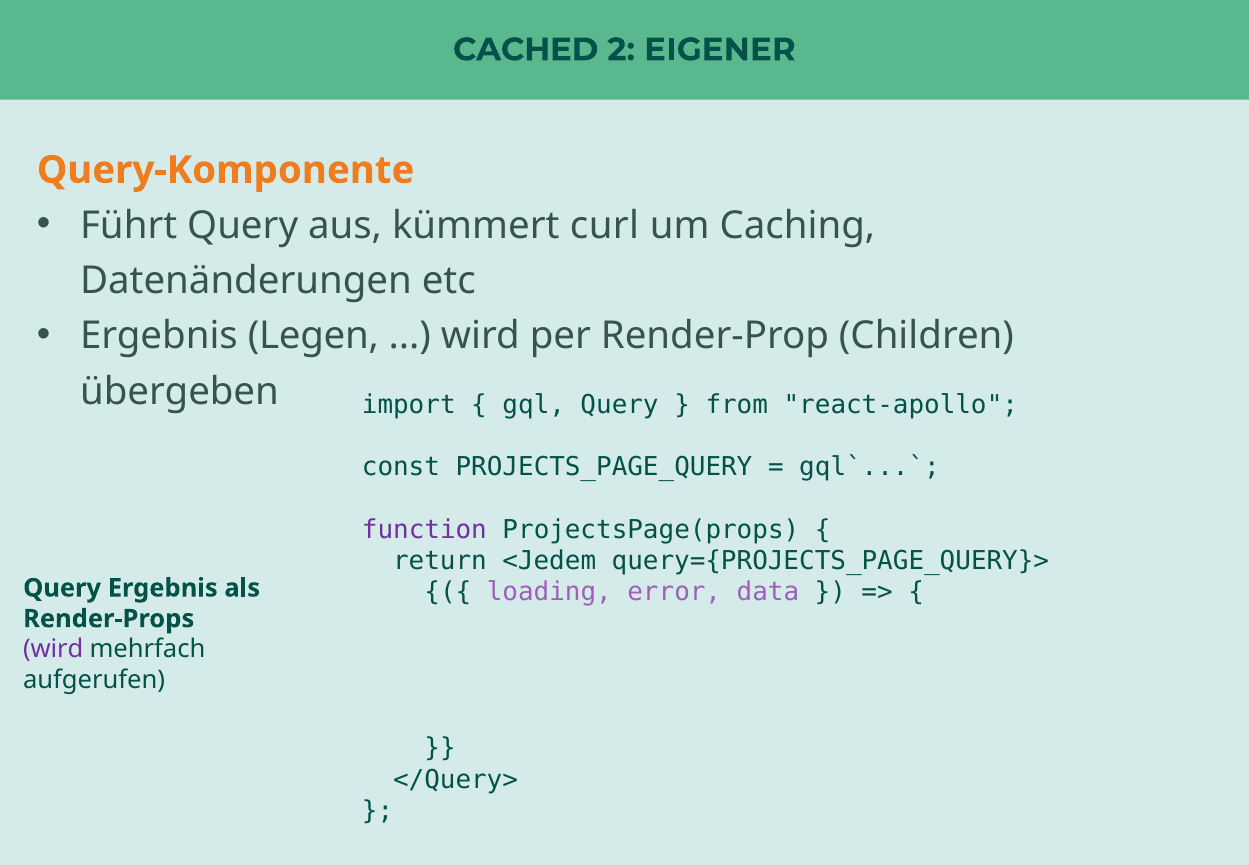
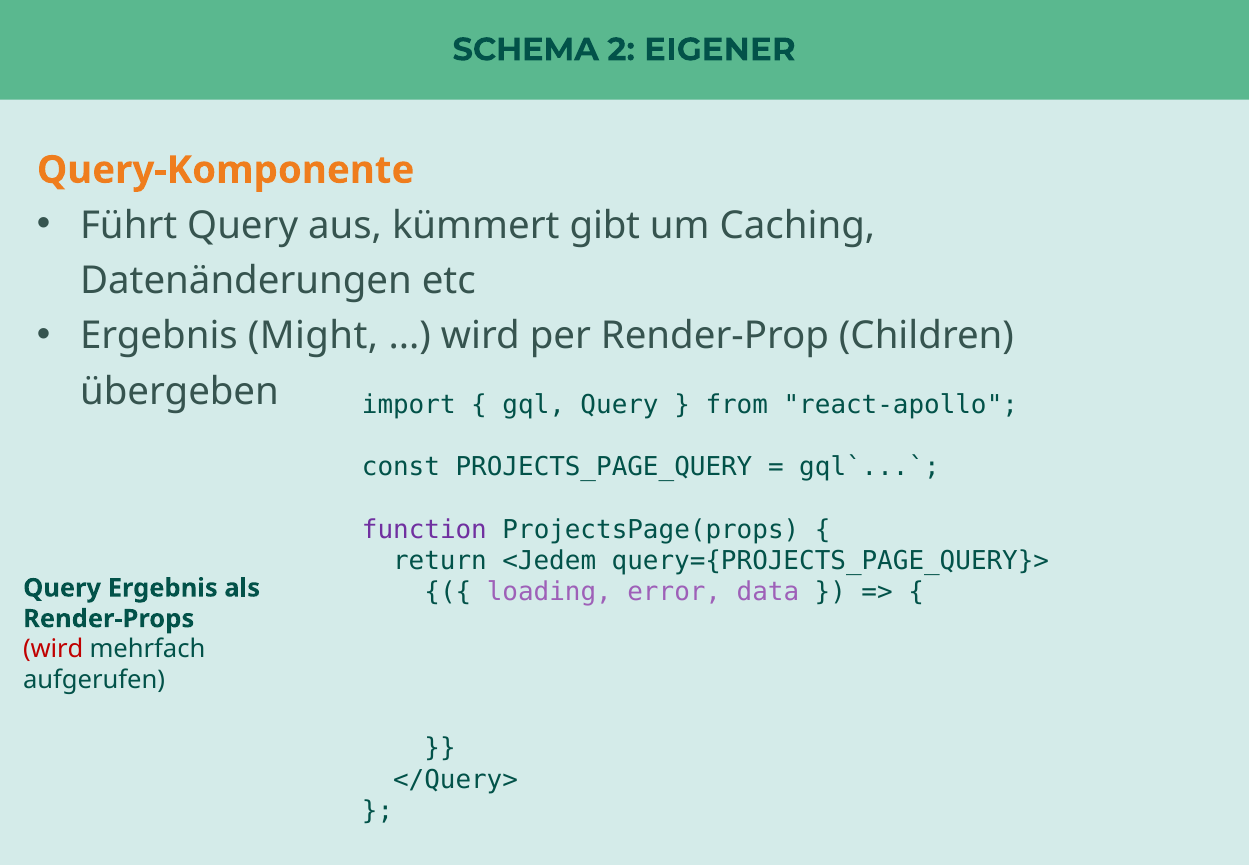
CACHED: CACHED -> SCHEMA
curl: curl -> gibt
Legen: Legen -> Might
wird at (53, 649) colour: purple -> red
